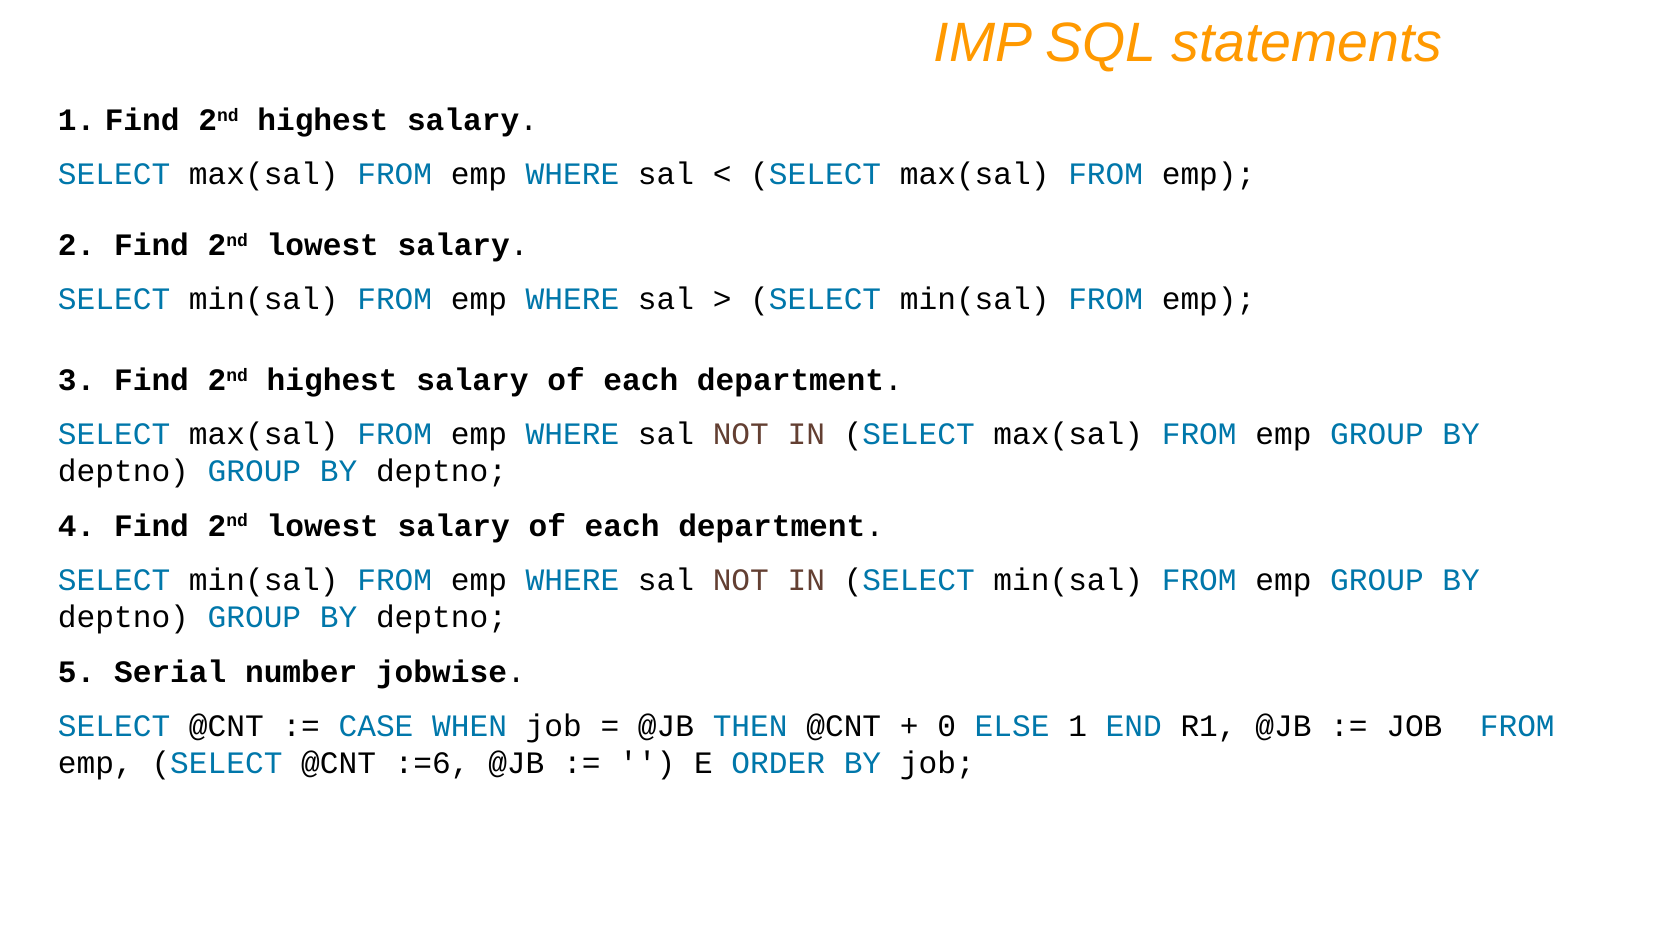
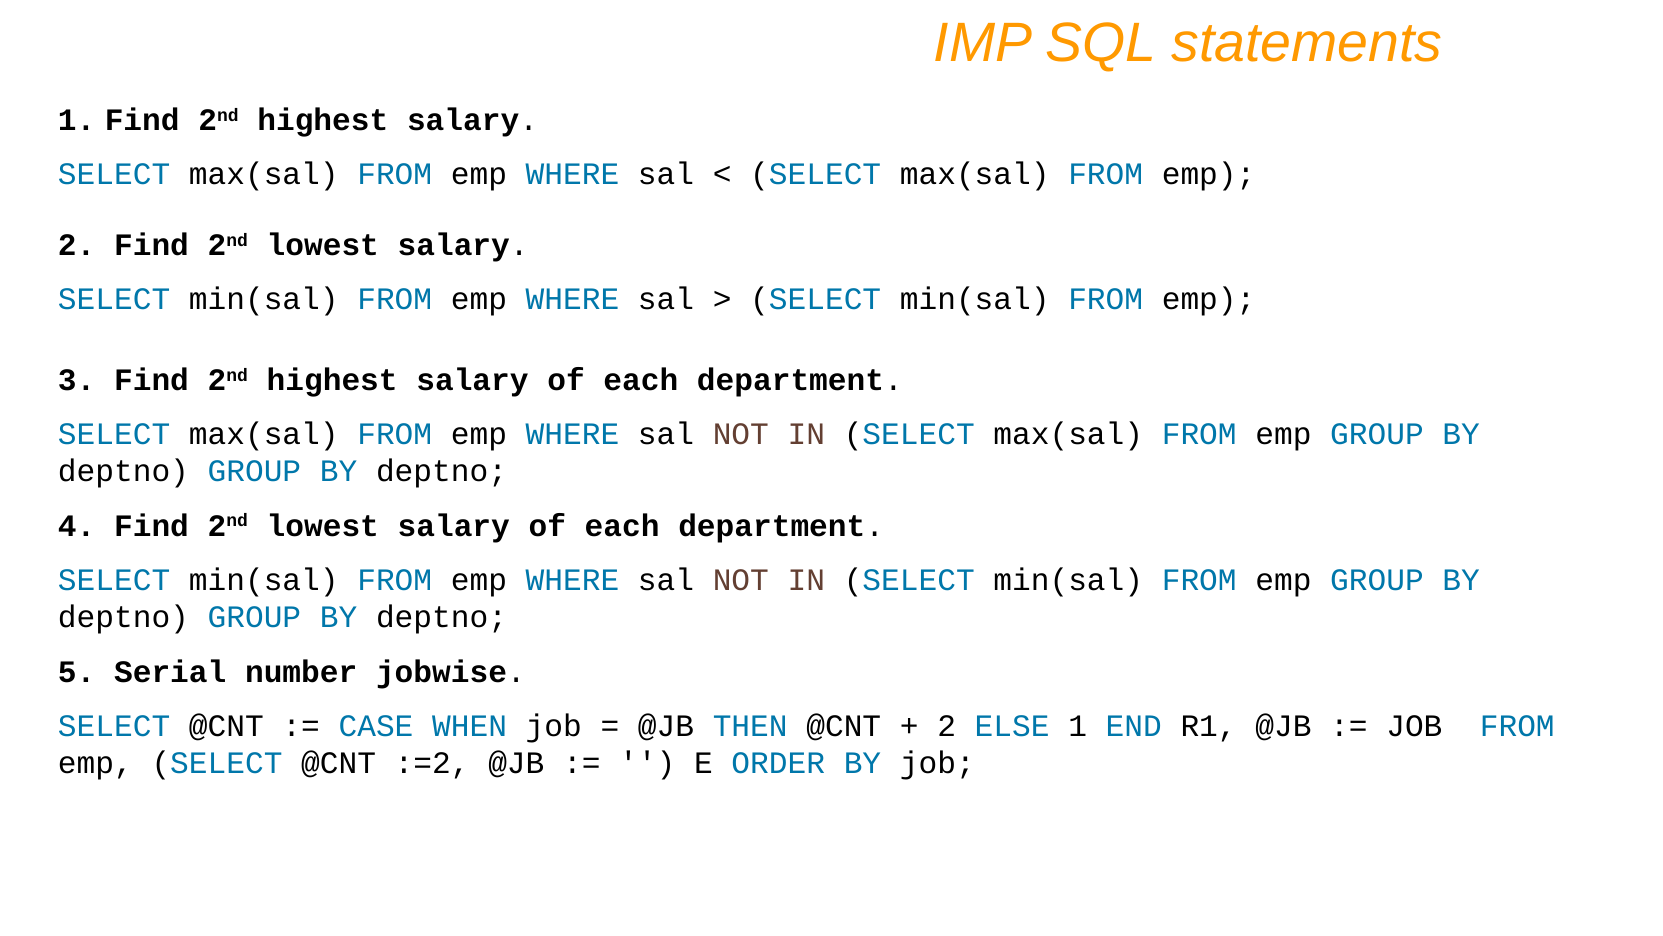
0 at (947, 725): 0 -> 2
:=6: :=6 -> :=2
